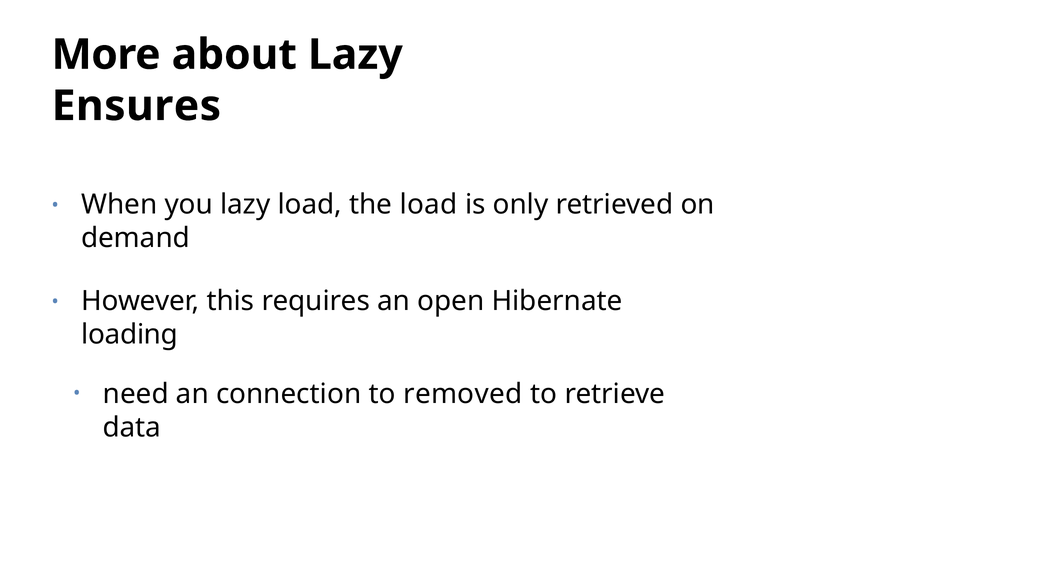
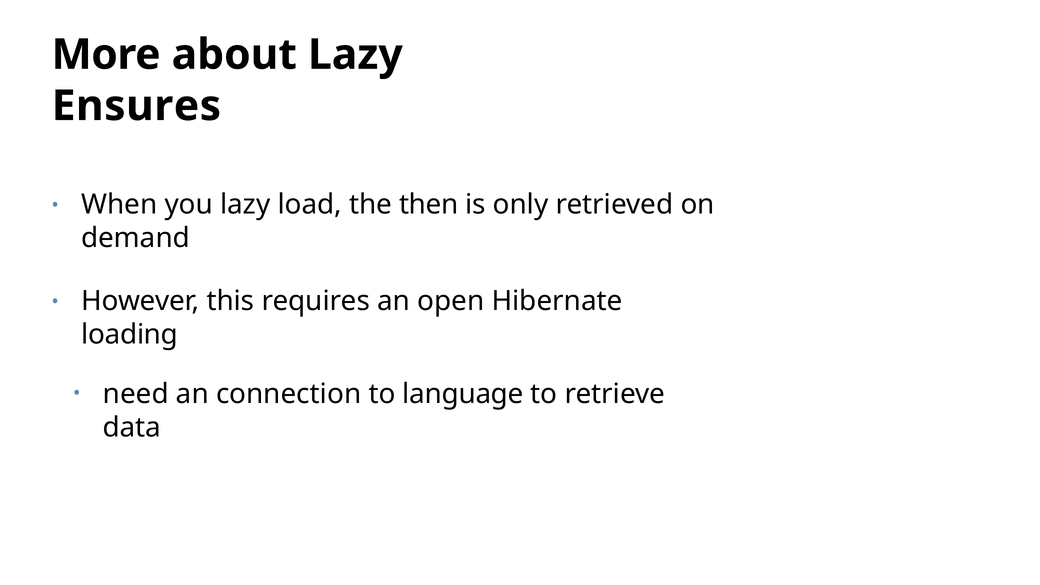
the load: load -> then
removed: removed -> language
